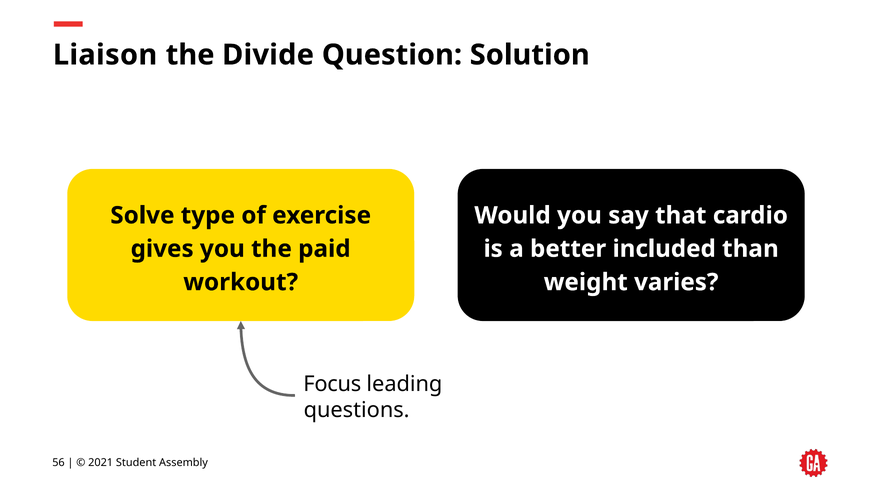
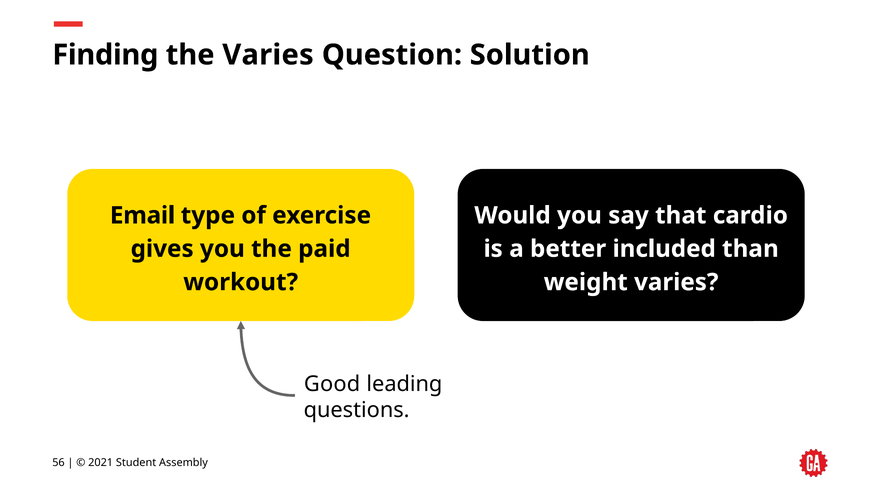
Liaison: Liaison -> Finding
the Divide: Divide -> Varies
Solve: Solve -> Email
Focus: Focus -> Good
